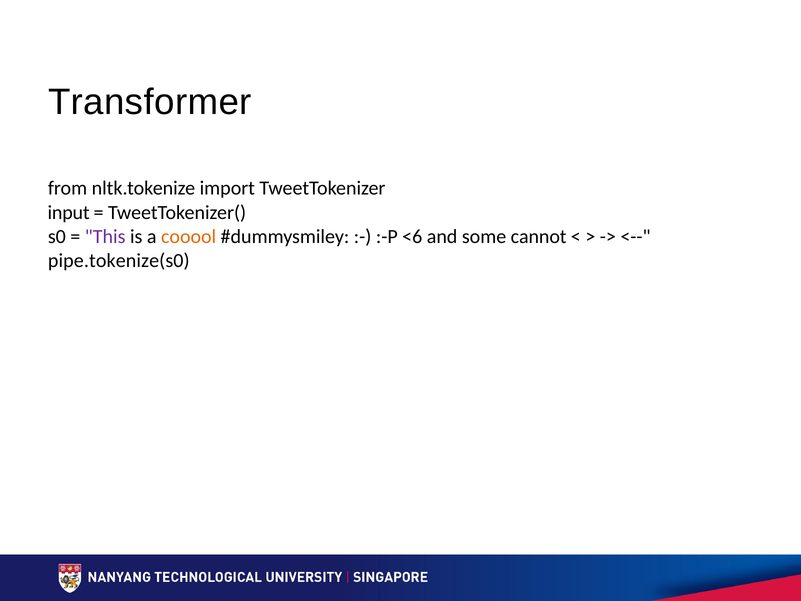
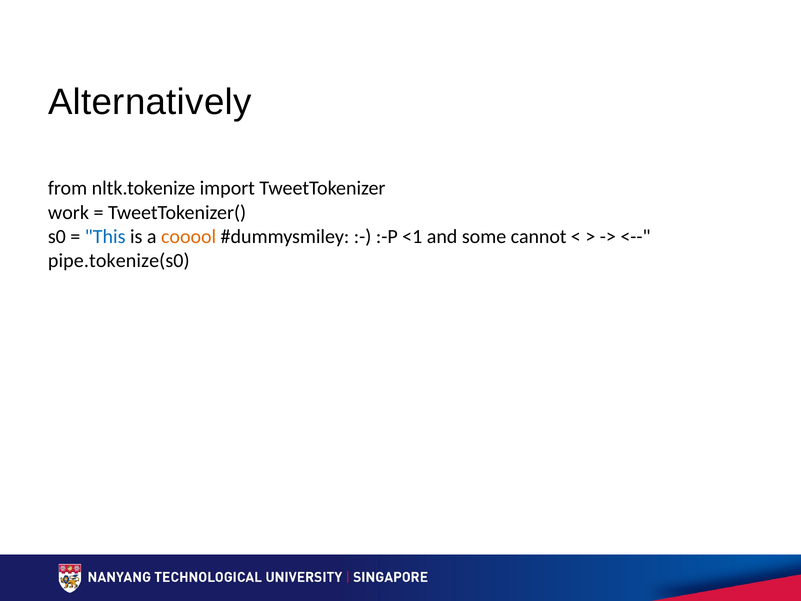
Transformer: Transformer -> Alternatively
input: input -> work
This colour: purple -> blue
<6: <6 -> <1
